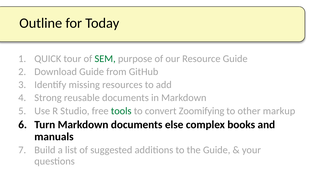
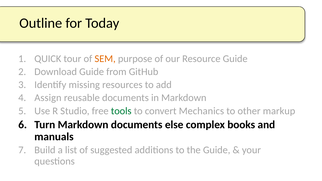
SEM colour: green -> orange
Strong: Strong -> Assign
Zoomifying: Zoomifying -> Mechanics
